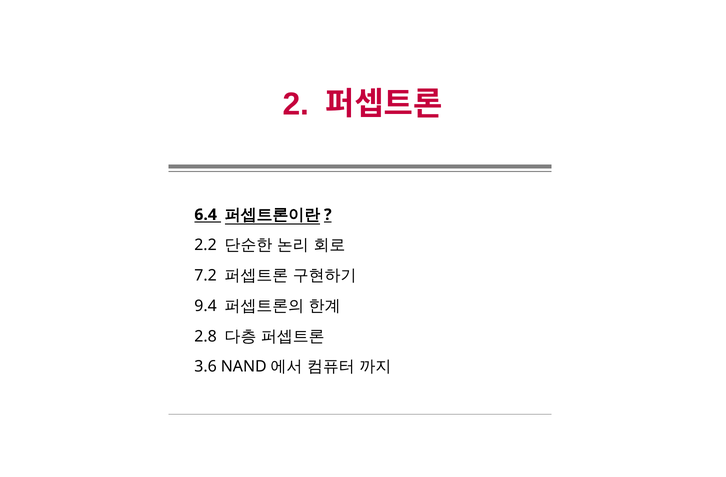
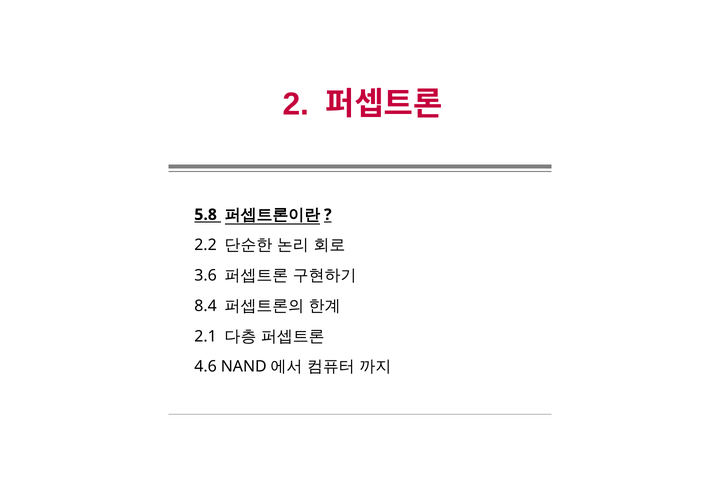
6.4: 6.4 -> 5.8
7.2: 7.2 -> 3.6
9.4: 9.4 -> 8.4
2.8: 2.8 -> 2.1
3.6: 3.6 -> 4.6
